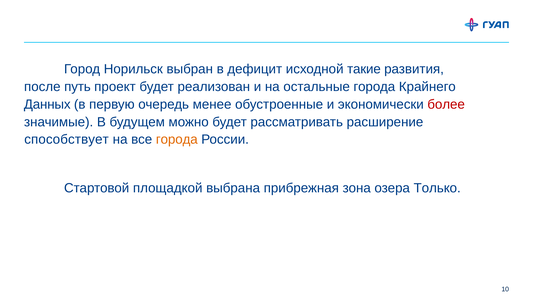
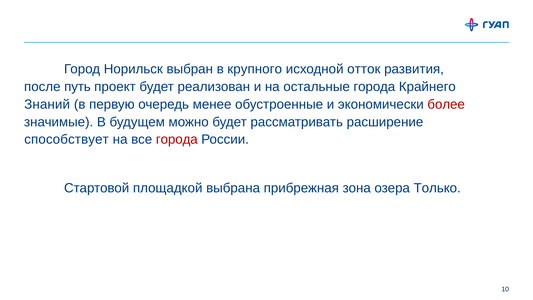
дефицит: дефицит -> крупного
такие: такие -> отток
Данных: Данных -> Знаний
города at (177, 139) colour: orange -> red
